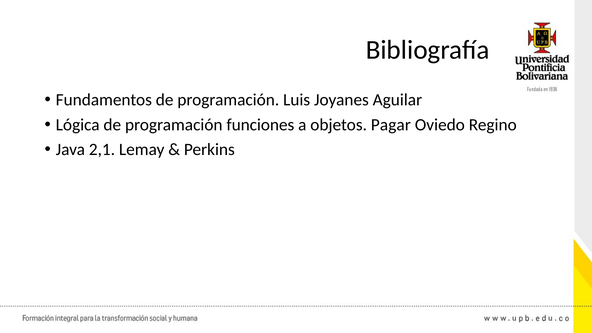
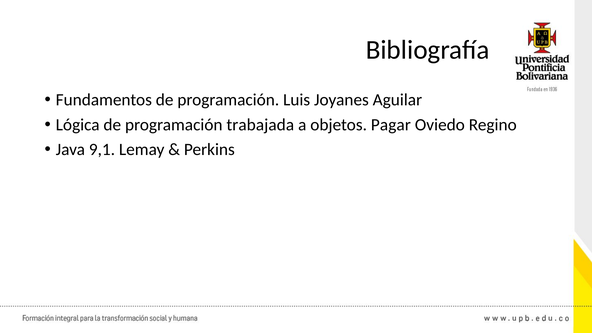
funciones: funciones -> trabajada
2,1: 2,1 -> 9,1
